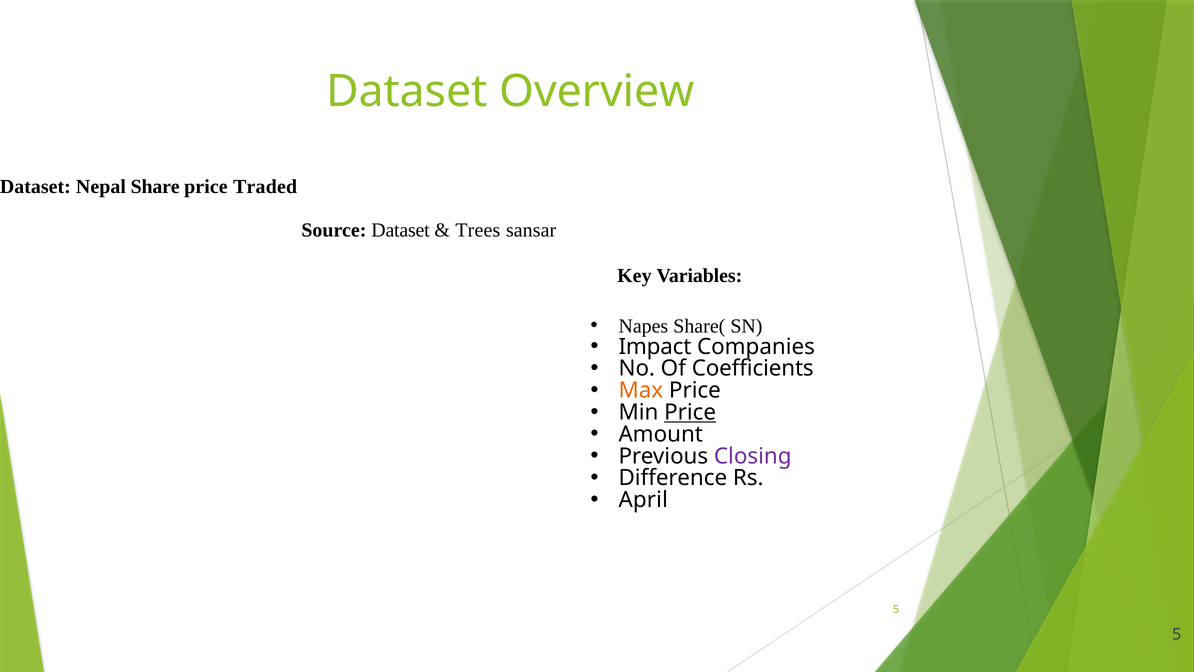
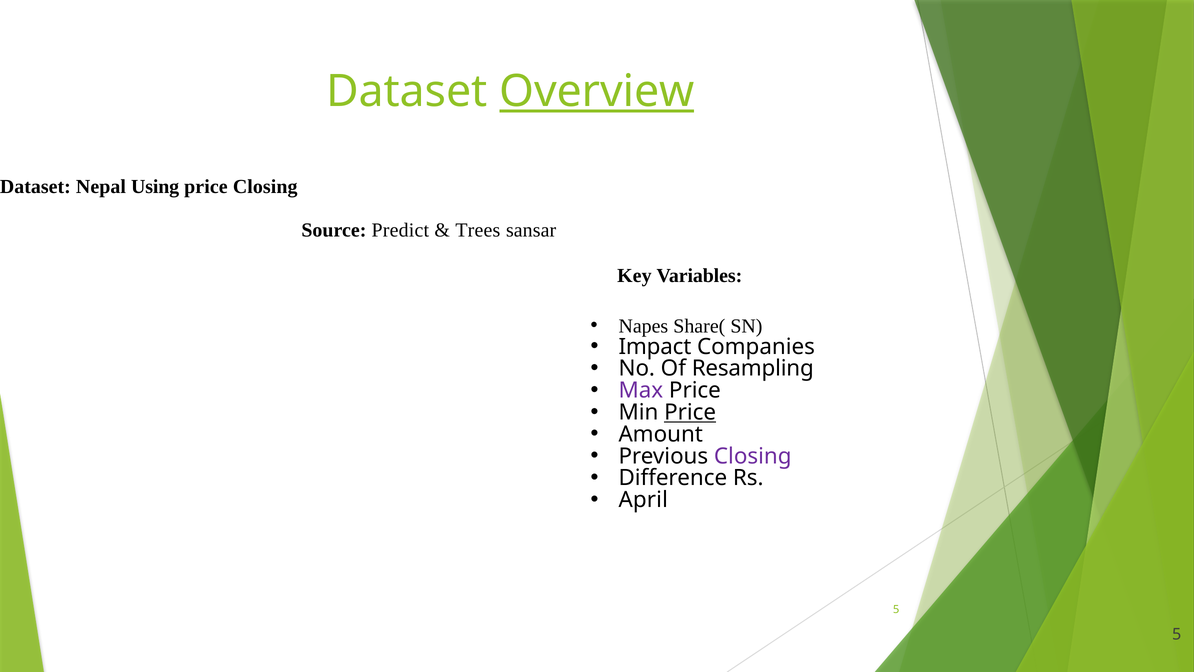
Overview underline: none -> present
Share: Share -> Using
price Traded: Traded -> Closing
Source Dataset: Dataset -> Predict
Coefficients: Coefficients -> Resampling
Max colour: orange -> purple
